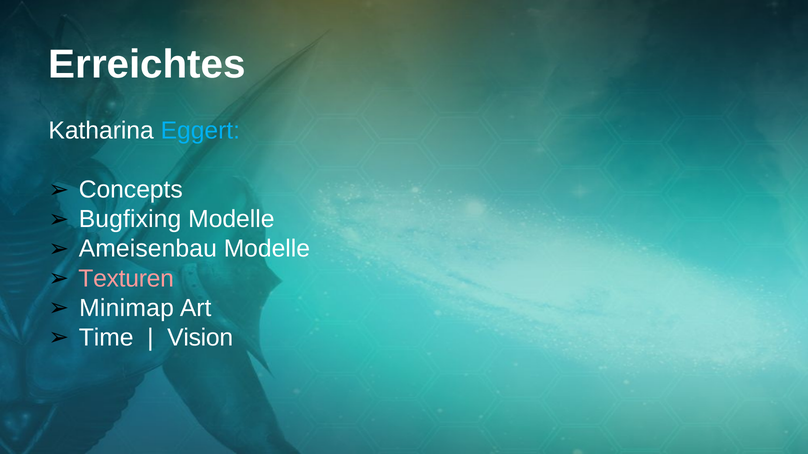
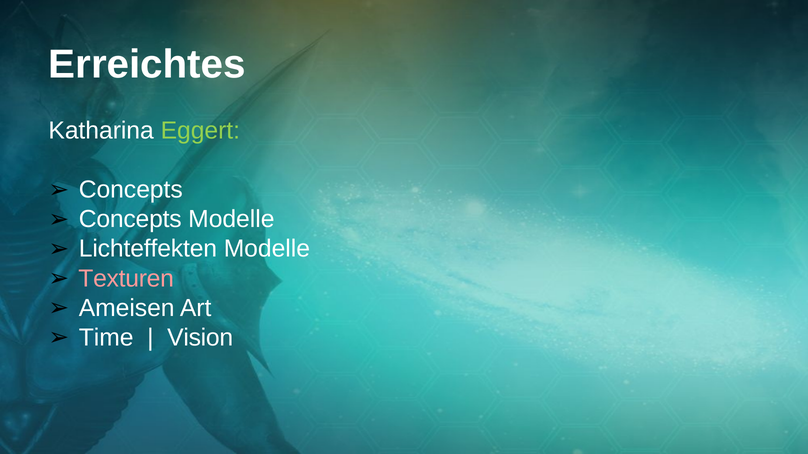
Eggert colour: light blue -> light green
Bugfixing at (130, 220): Bugfixing -> Concepts
Ameisenbau: Ameisenbau -> Lichteffekten
Minimap: Minimap -> Ameisen
